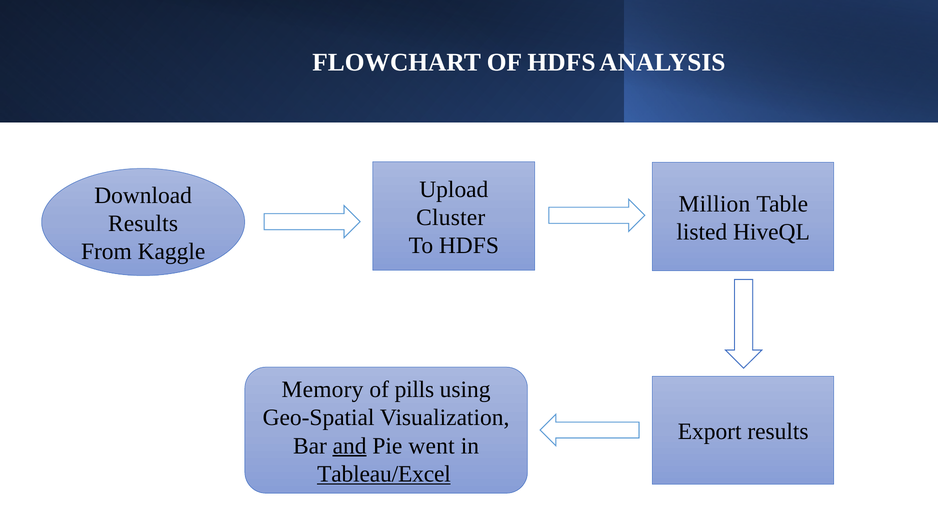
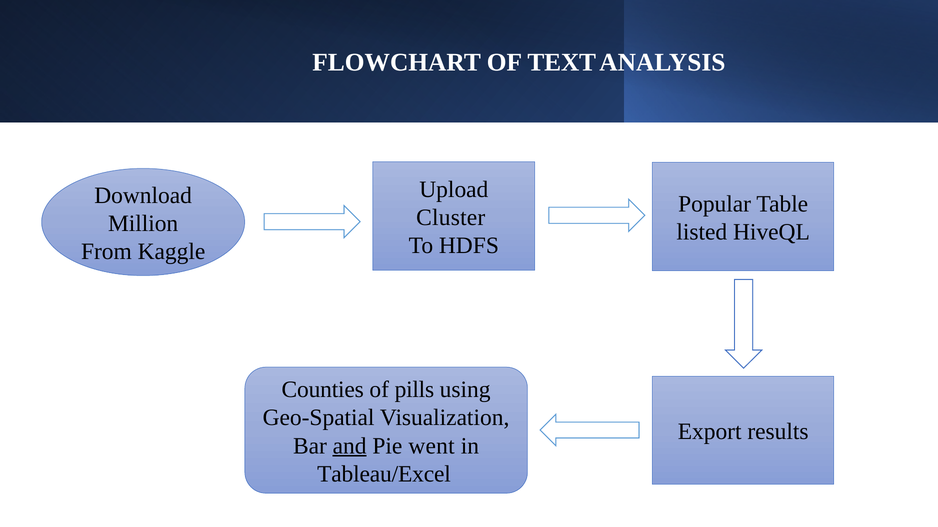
OF HDFS: HDFS -> TEXT
Million: Million -> Popular
Results at (143, 224): Results -> Million
Memory: Memory -> Counties
Tableau/Excel underline: present -> none
